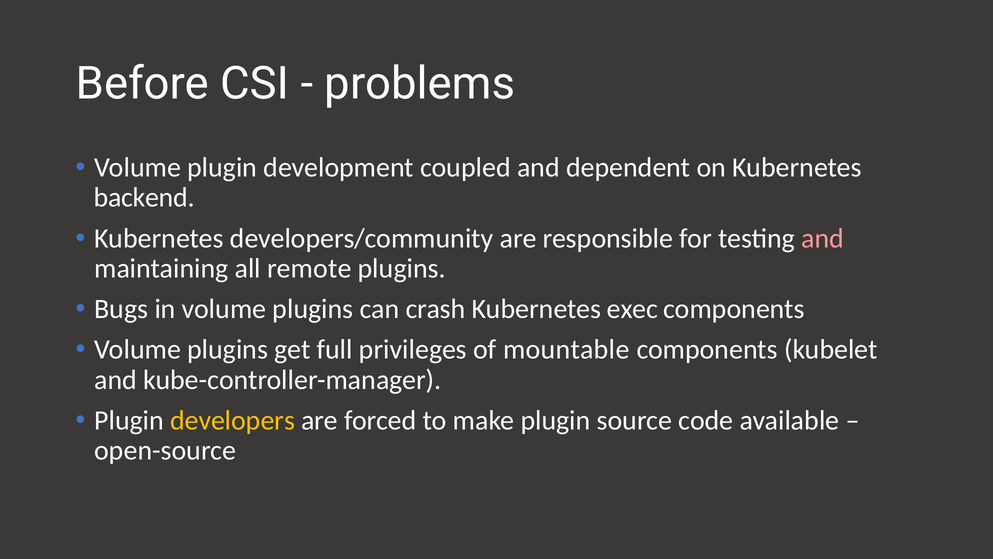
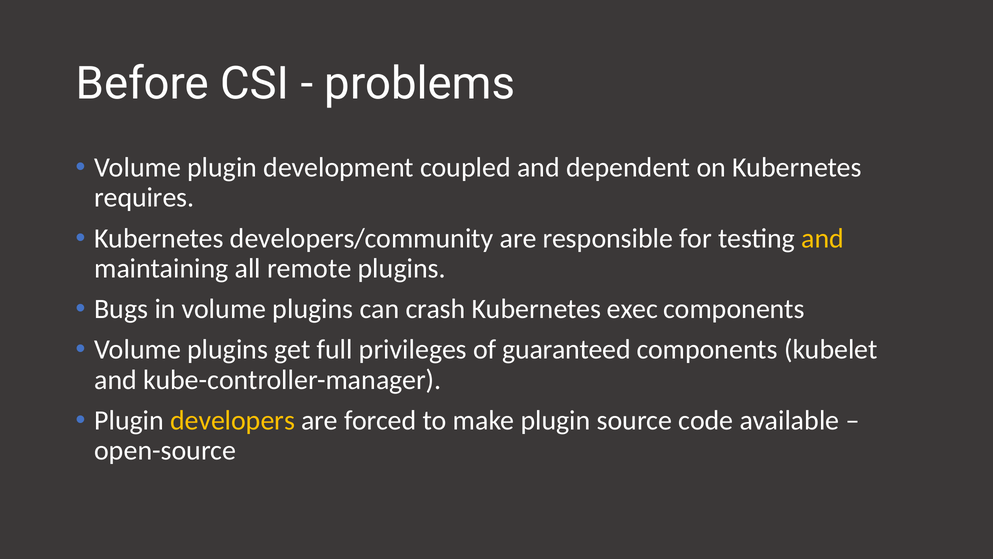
backend: backend -> requires
and at (823, 238) colour: pink -> yellow
mountable: mountable -> guaranteed
